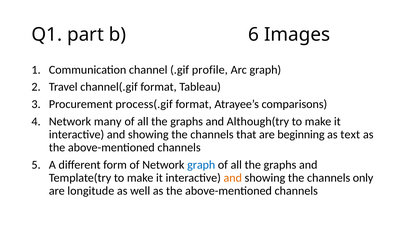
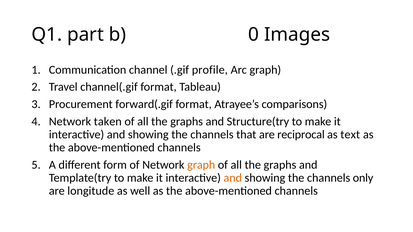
6: 6 -> 0
process(.gif: process(.gif -> forward(.gif
many: many -> taken
Although(try: Although(try -> Structure(try
beginning: beginning -> reciprocal
graph at (201, 165) colour: blue -> orange
